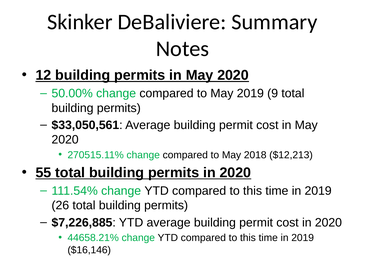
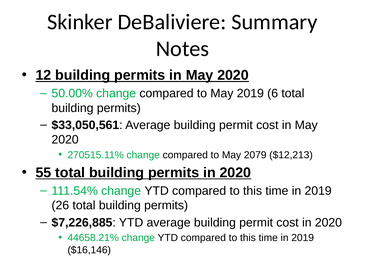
9: 9 -> 6
2018: 2018 -> 2079
